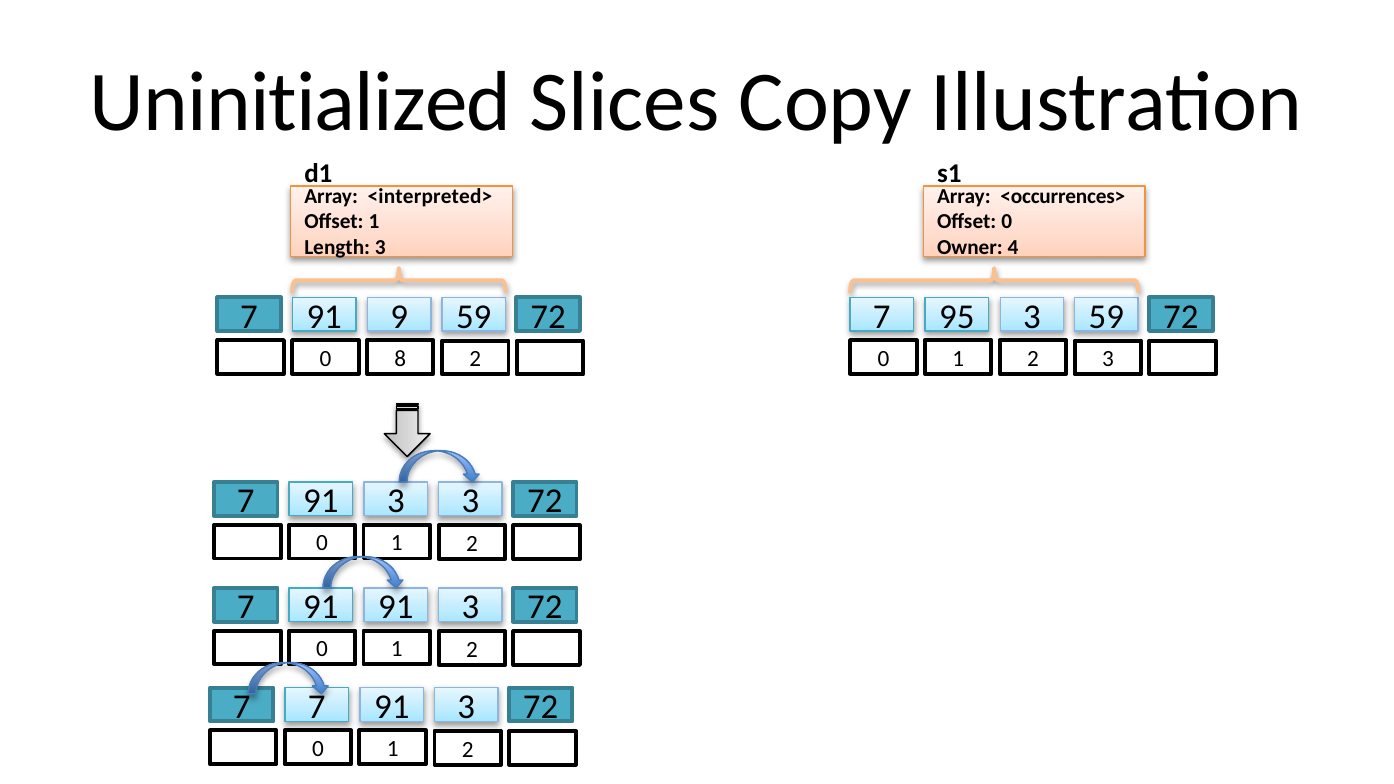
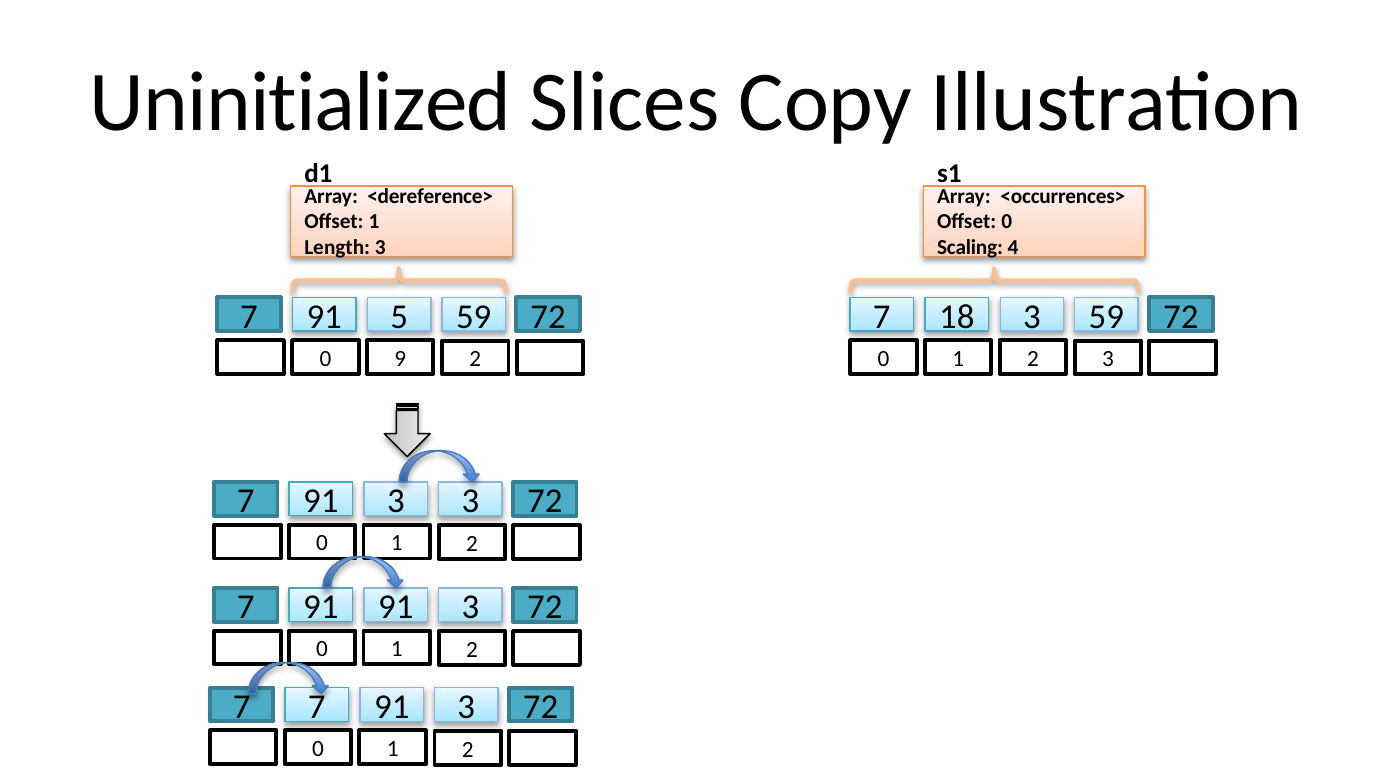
<interpreted>: <interpreted> -> <dereference>
Owner: Owner -> Scaling
9: 9 -> 5
95: 95 -> 18
8: 8 -> 9
